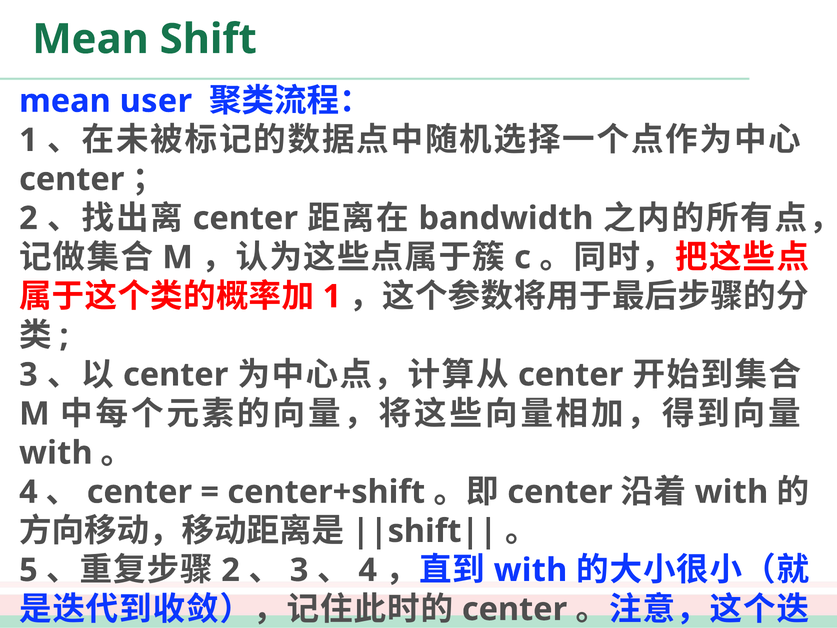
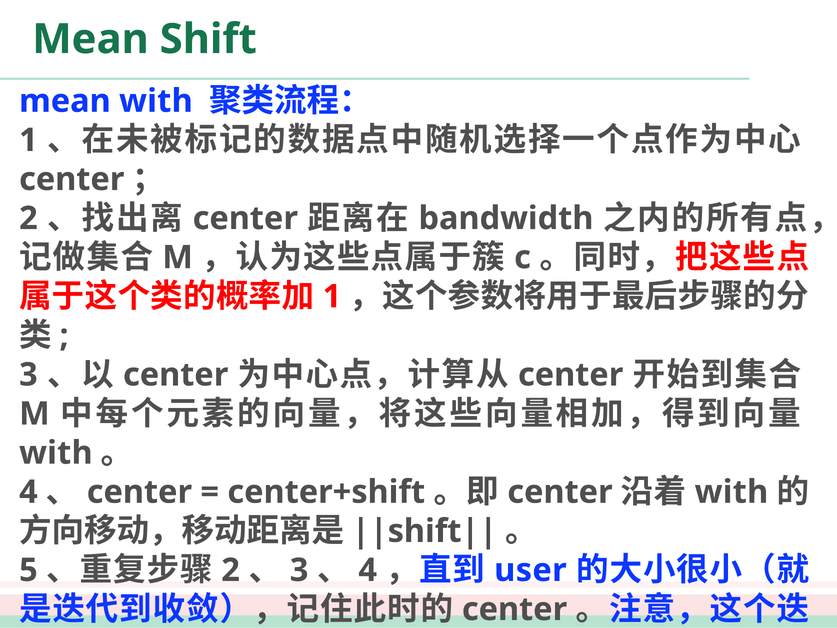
mean user: user -> with
with at (530, 570): with -> user
